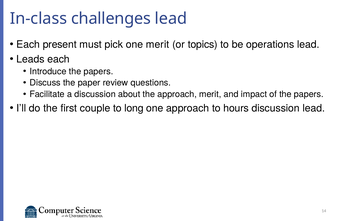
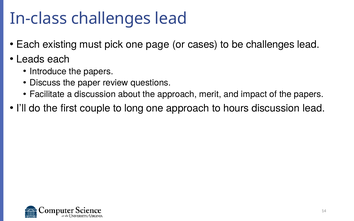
present: present -> existing
one merit: merit -> page
topics: topics -> cases
be operations: operations -> challenges
